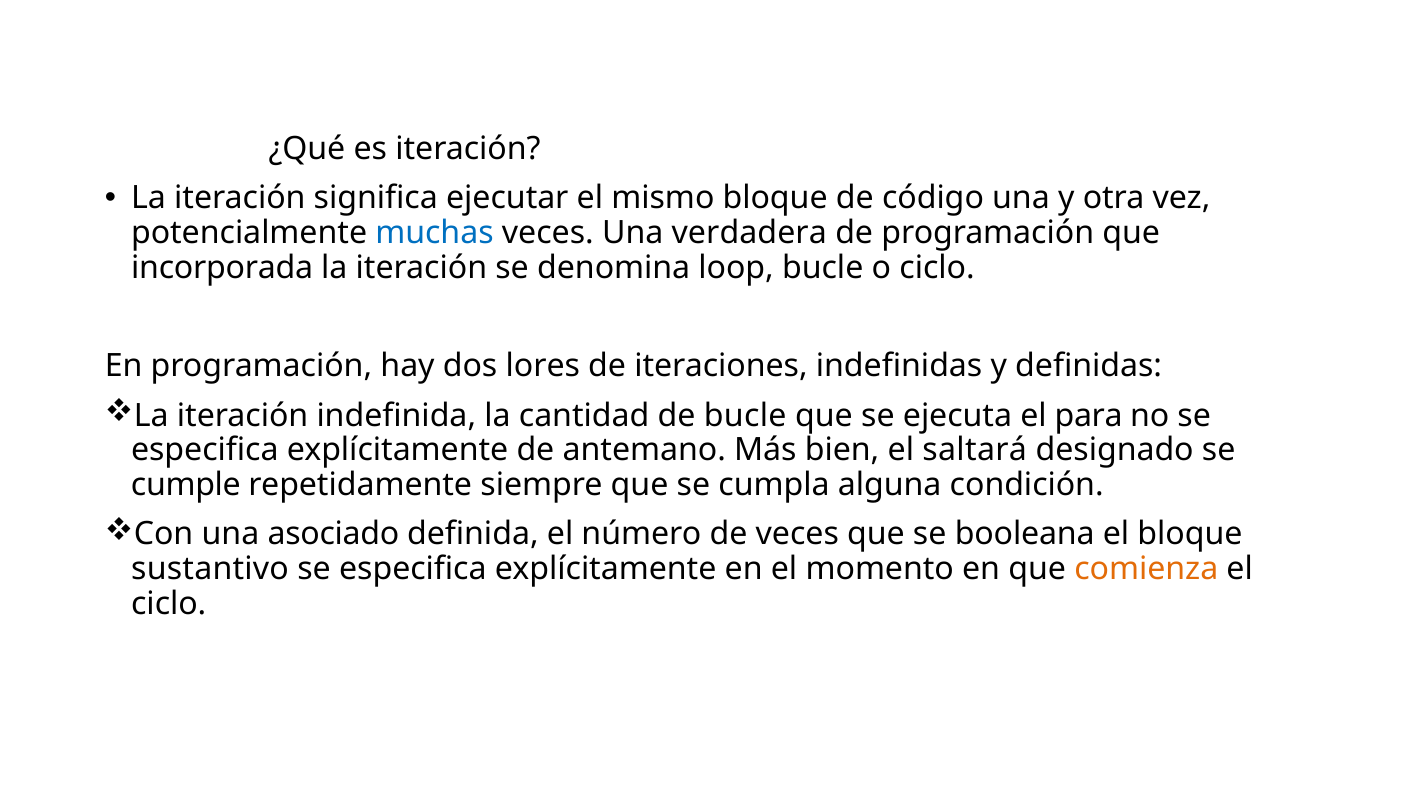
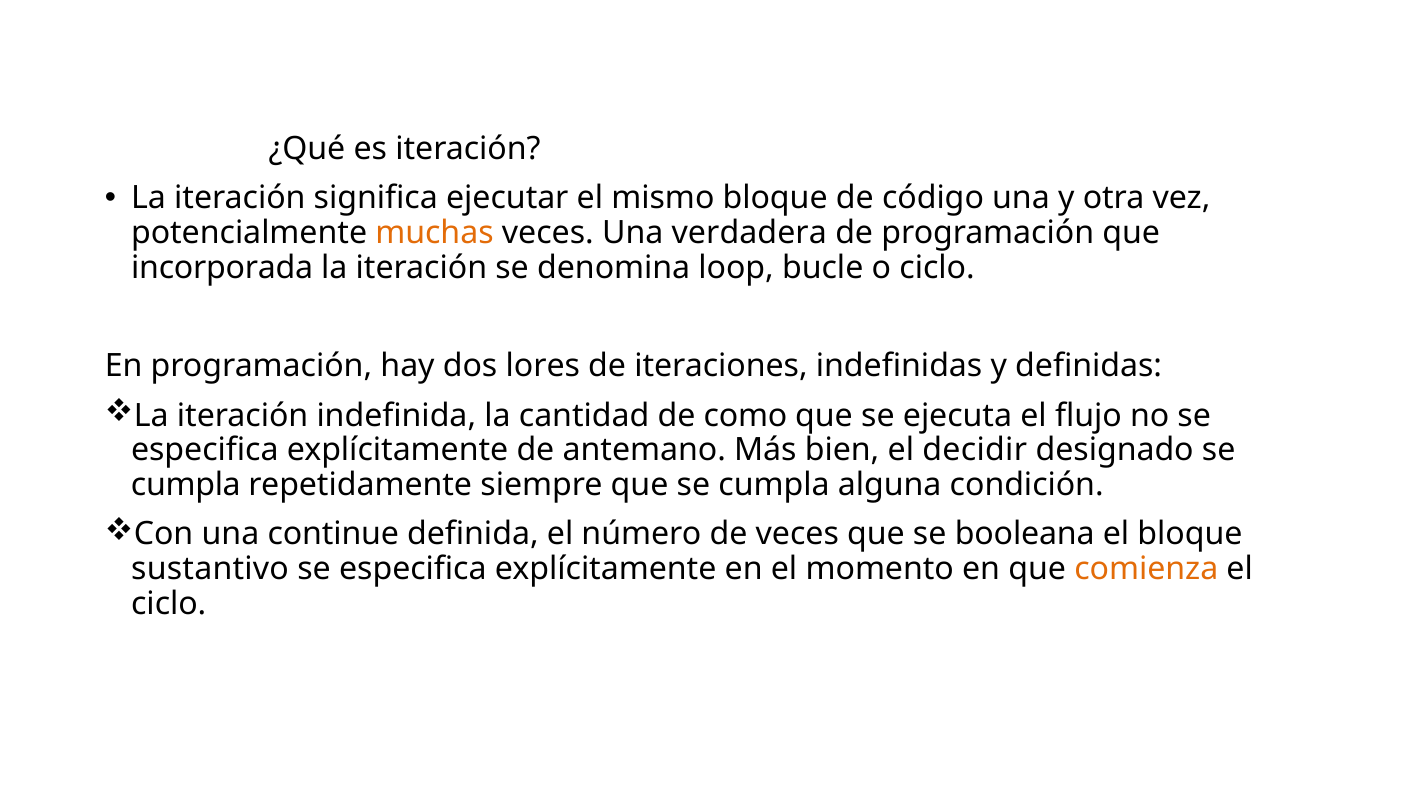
muchas colour: blue -> orange
de bucle: bucle -> como
para: para -> flujo
saltará: saltará -> decidir
cumple at (186, 485): cumple -> cumpla
asociado: asociado -> continue
